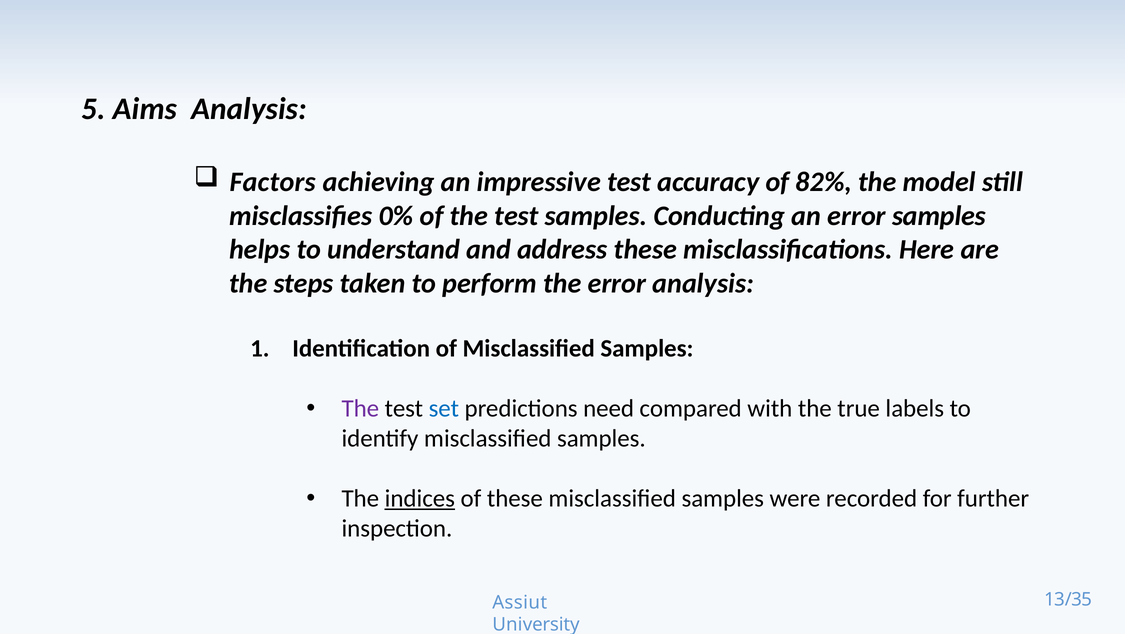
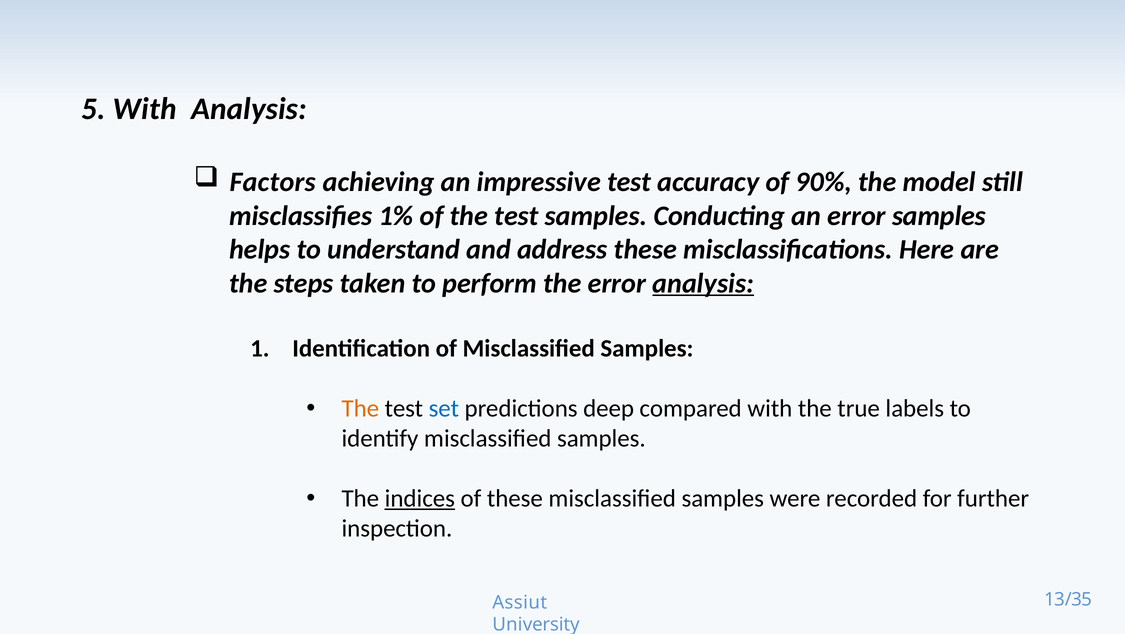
5 Aims: Aims -> With
82%: 82% -> 90%
0%: 0% -> 1%
analysis at (703, 283) underline: none -> present
The at (360, 408) colour: purple -> orange
need: need -> deep
